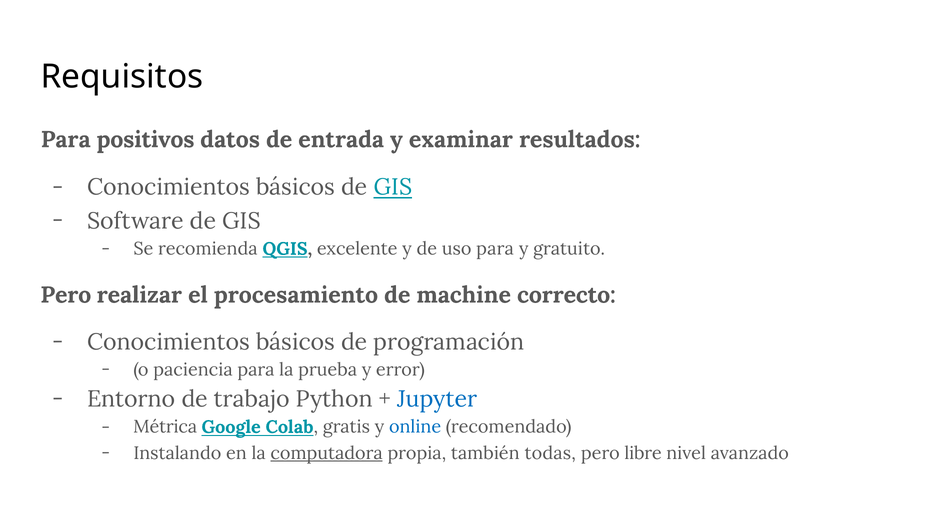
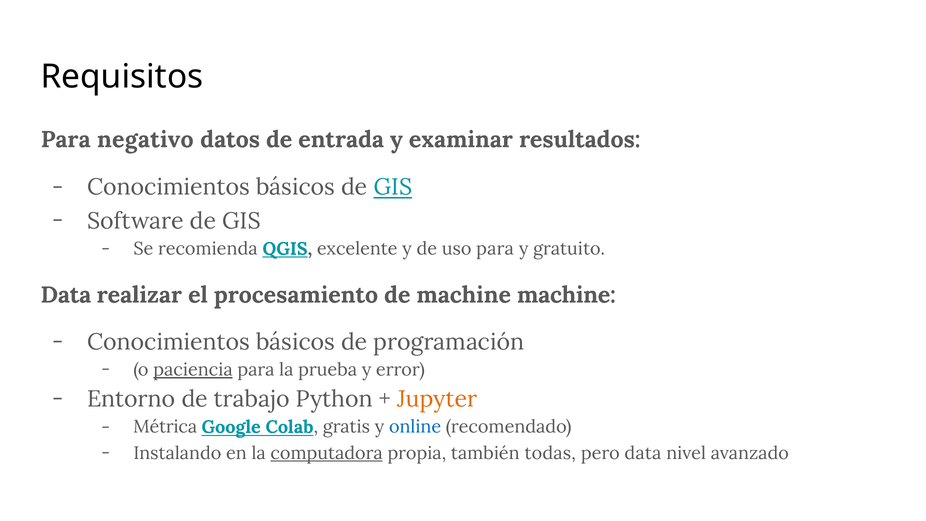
positivos: positivos -> negativo
Pero at (66, 295): Pero -> Data
machine correcto: correcto -> machine
paciencia underline: none -> present
Jupyter colour: blue -> orange
pero libre: libre -> data
